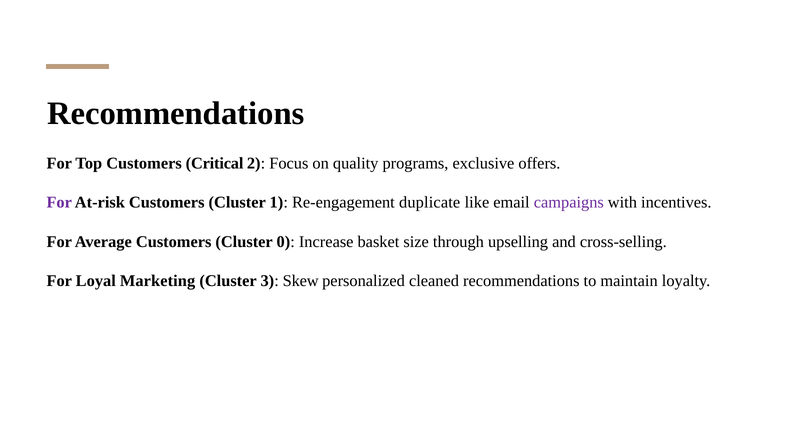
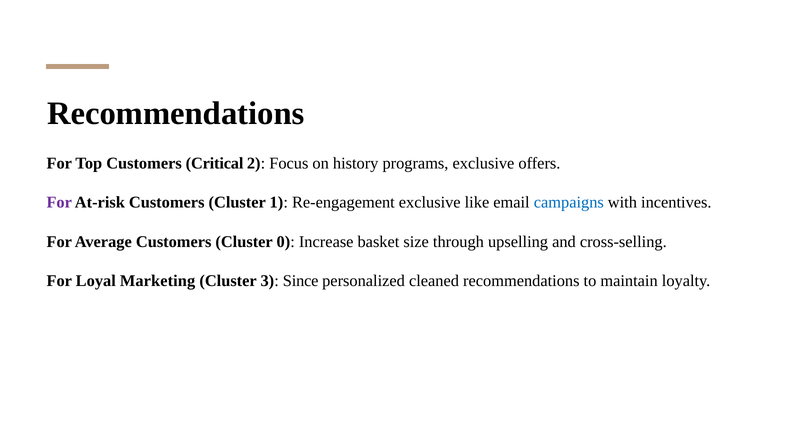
quality: quality -> history
Re-engagement duplicate: duplicate -> exclusive
campaigns colour: purple -> blue
Skew: Skew -> Since
